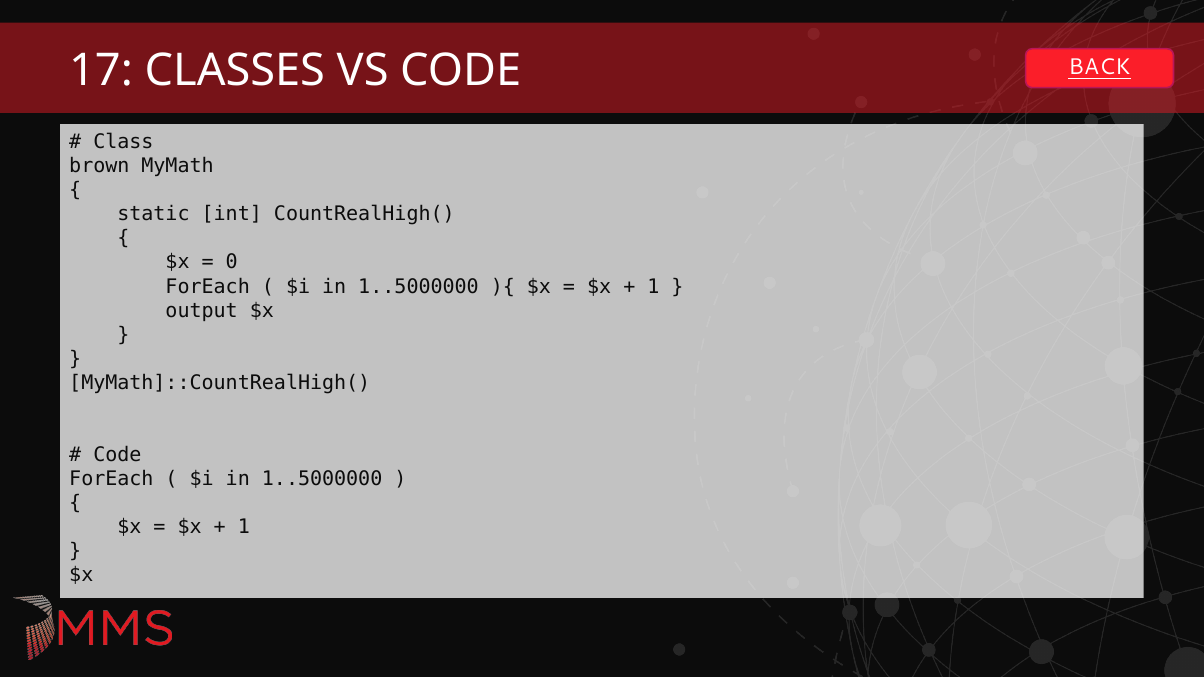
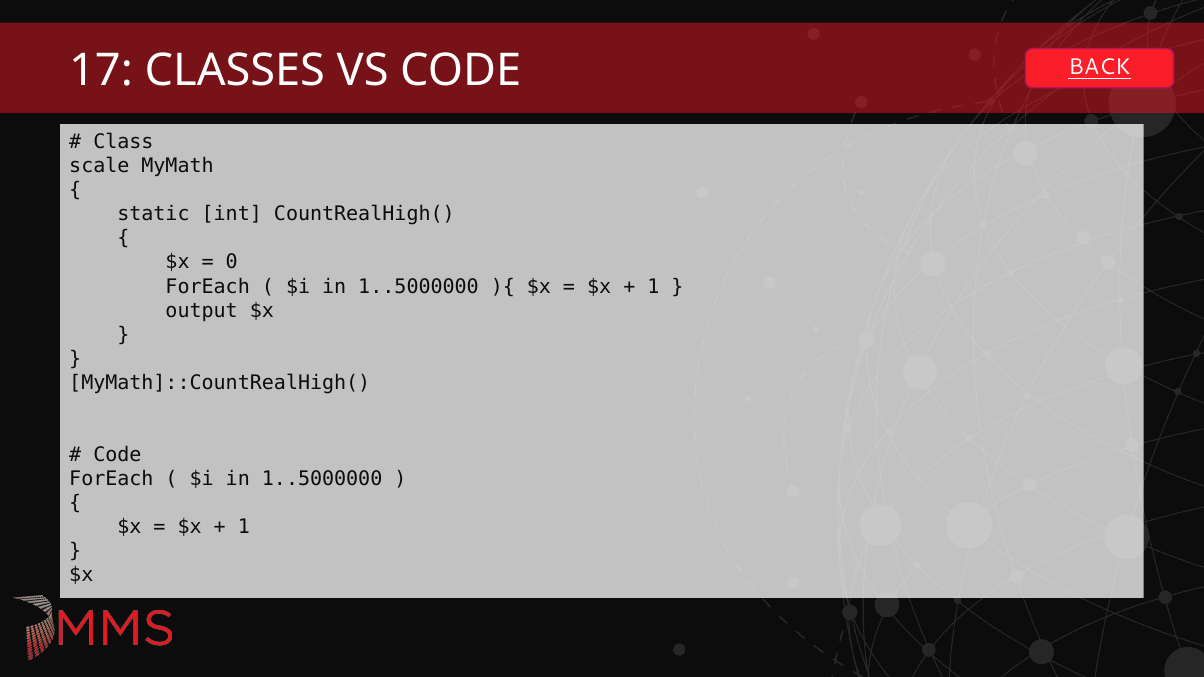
brown: brown -> scale
